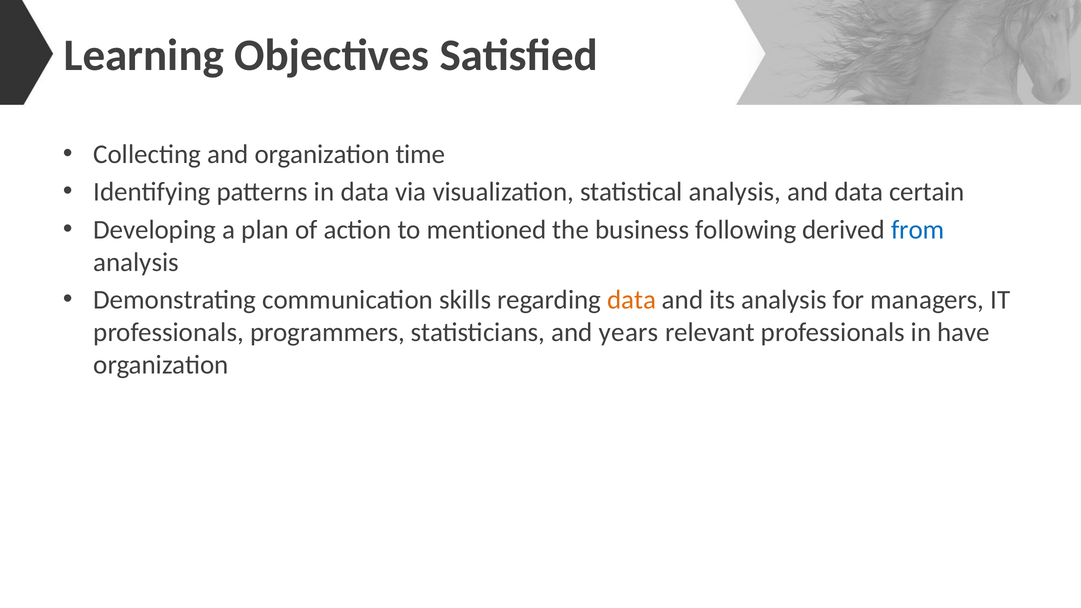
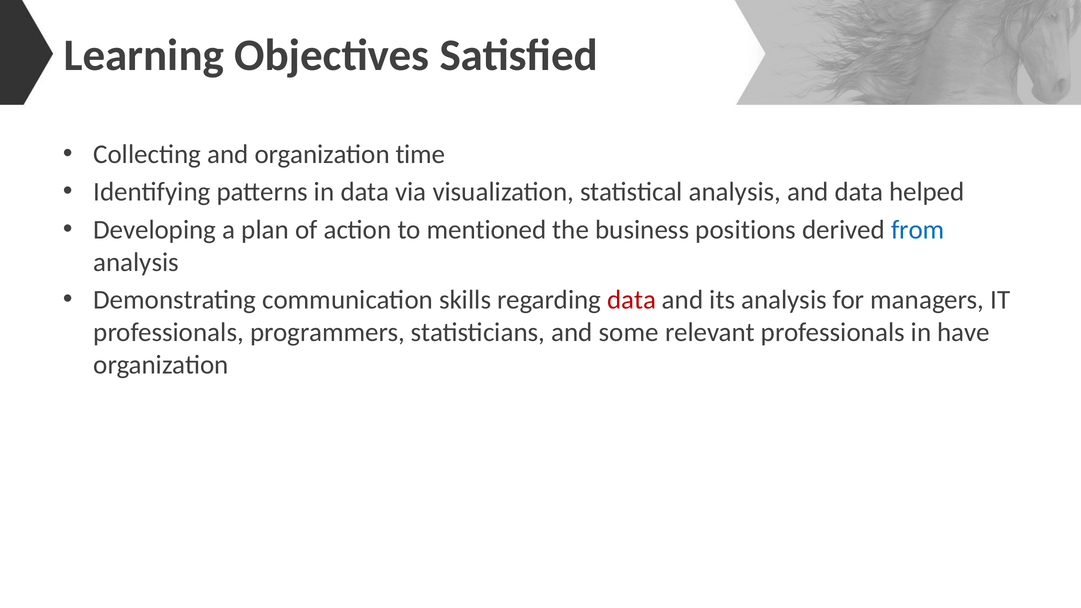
certain: certain -> helped
following: following -> positions
data at (632, 300) colour: orange -> red
years: years -> some
